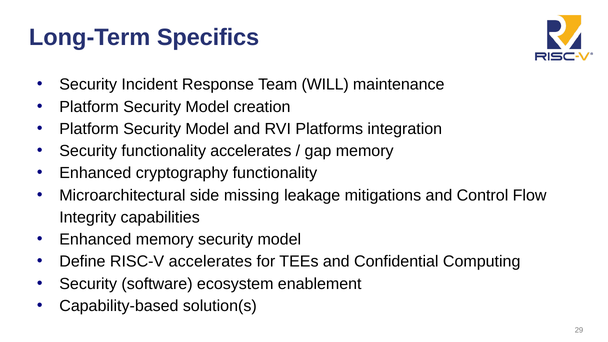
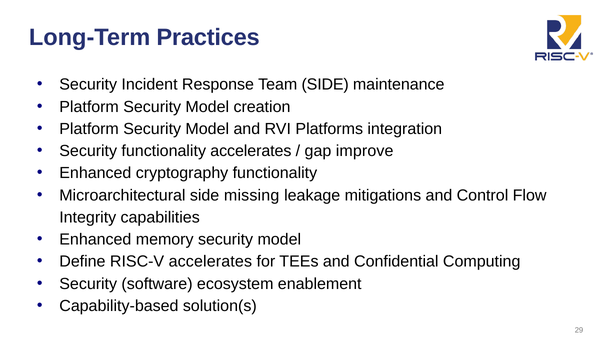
Specifics: Specifics -> Practices
Team WILL: WILL -> SIDE
gap memory: memory -> improve
